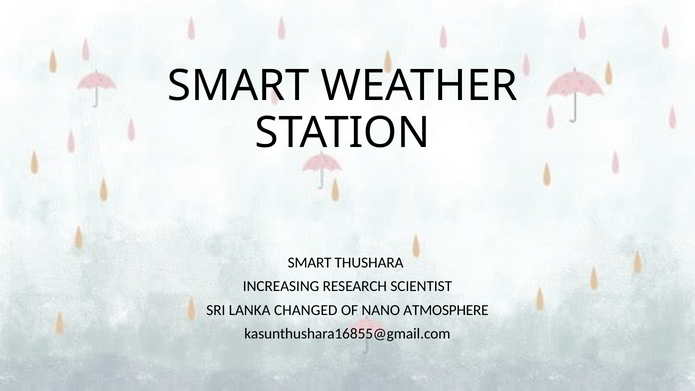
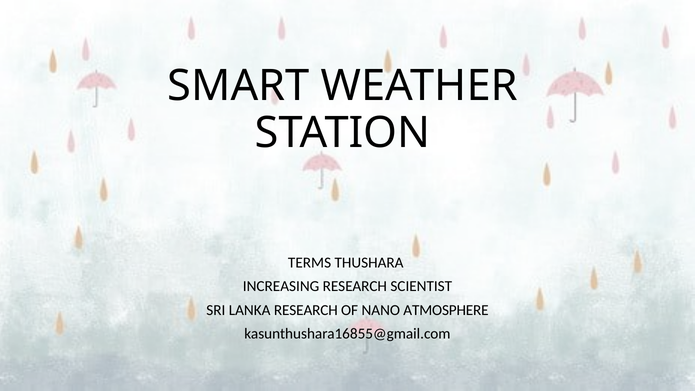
SMART at (310, 263): SMART -> TERMS
LANKA CHANGED: CHANGED -> RESEARCH
